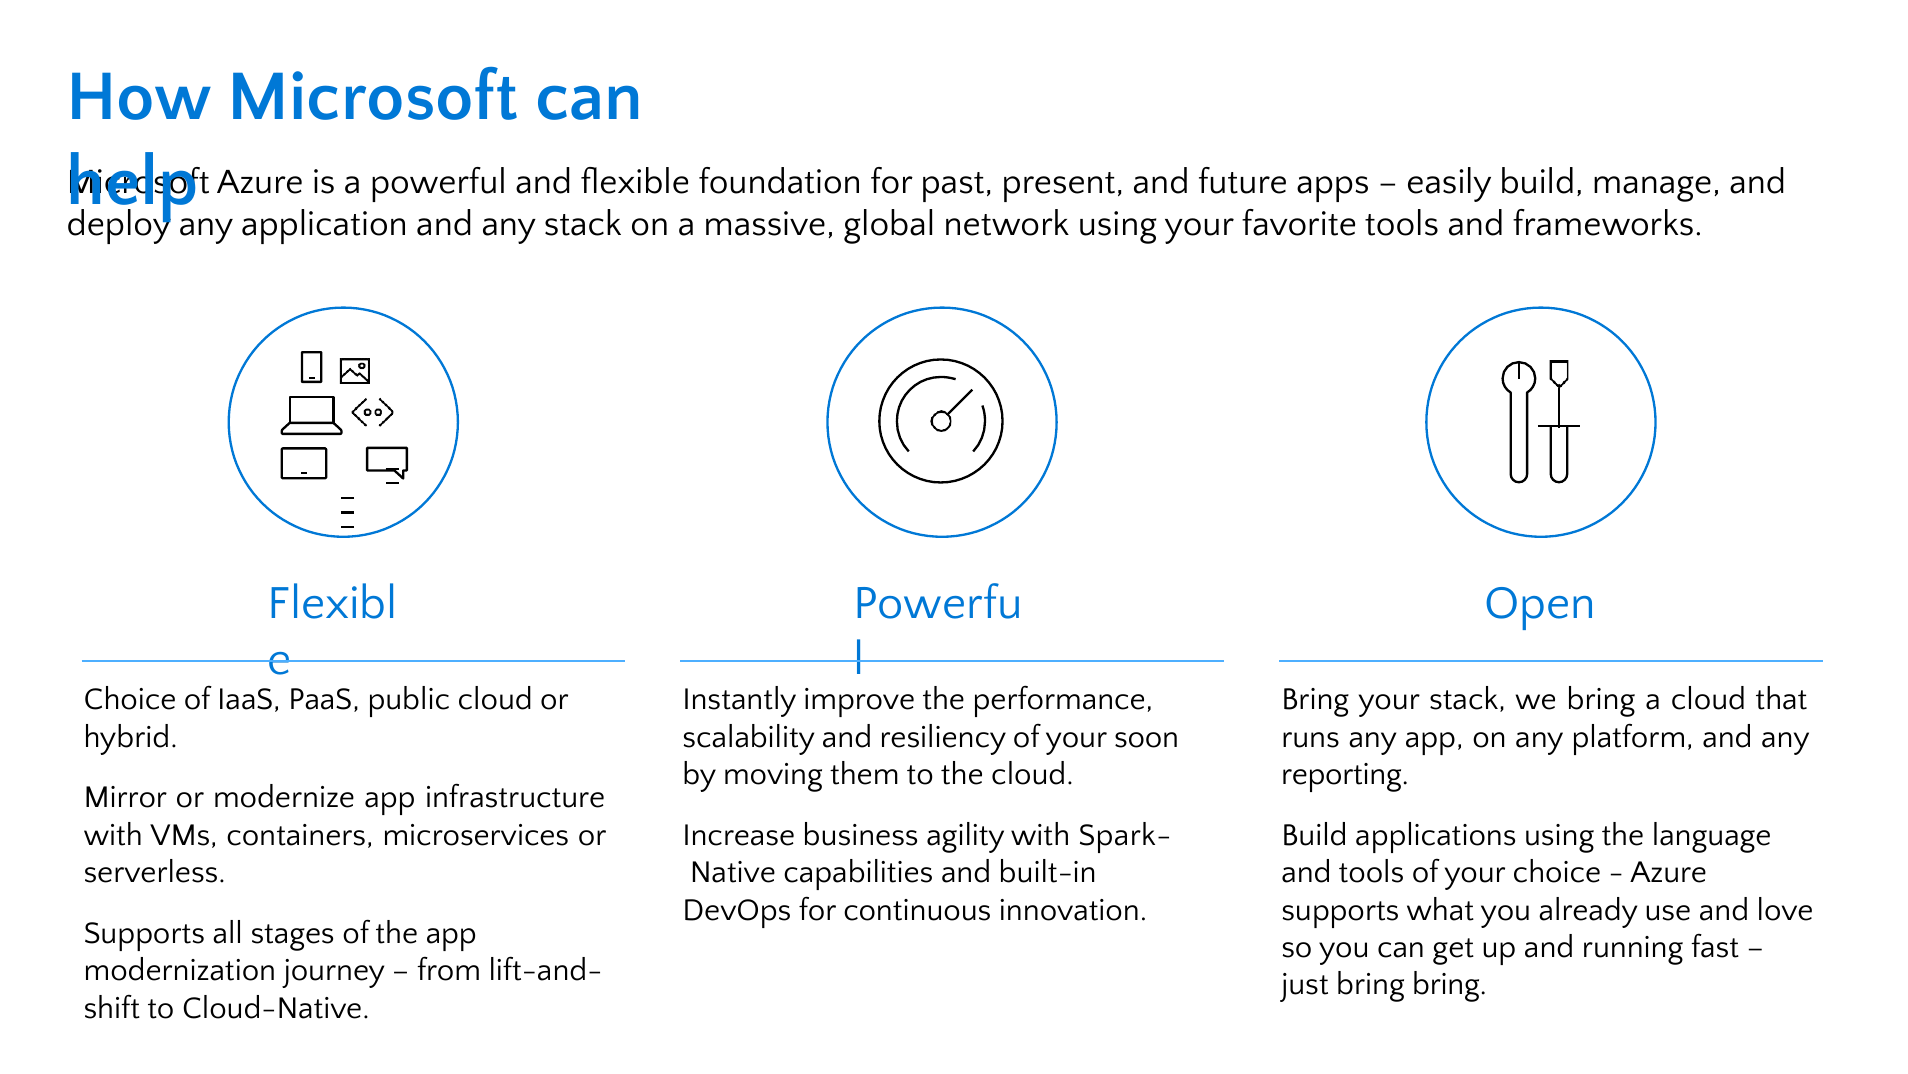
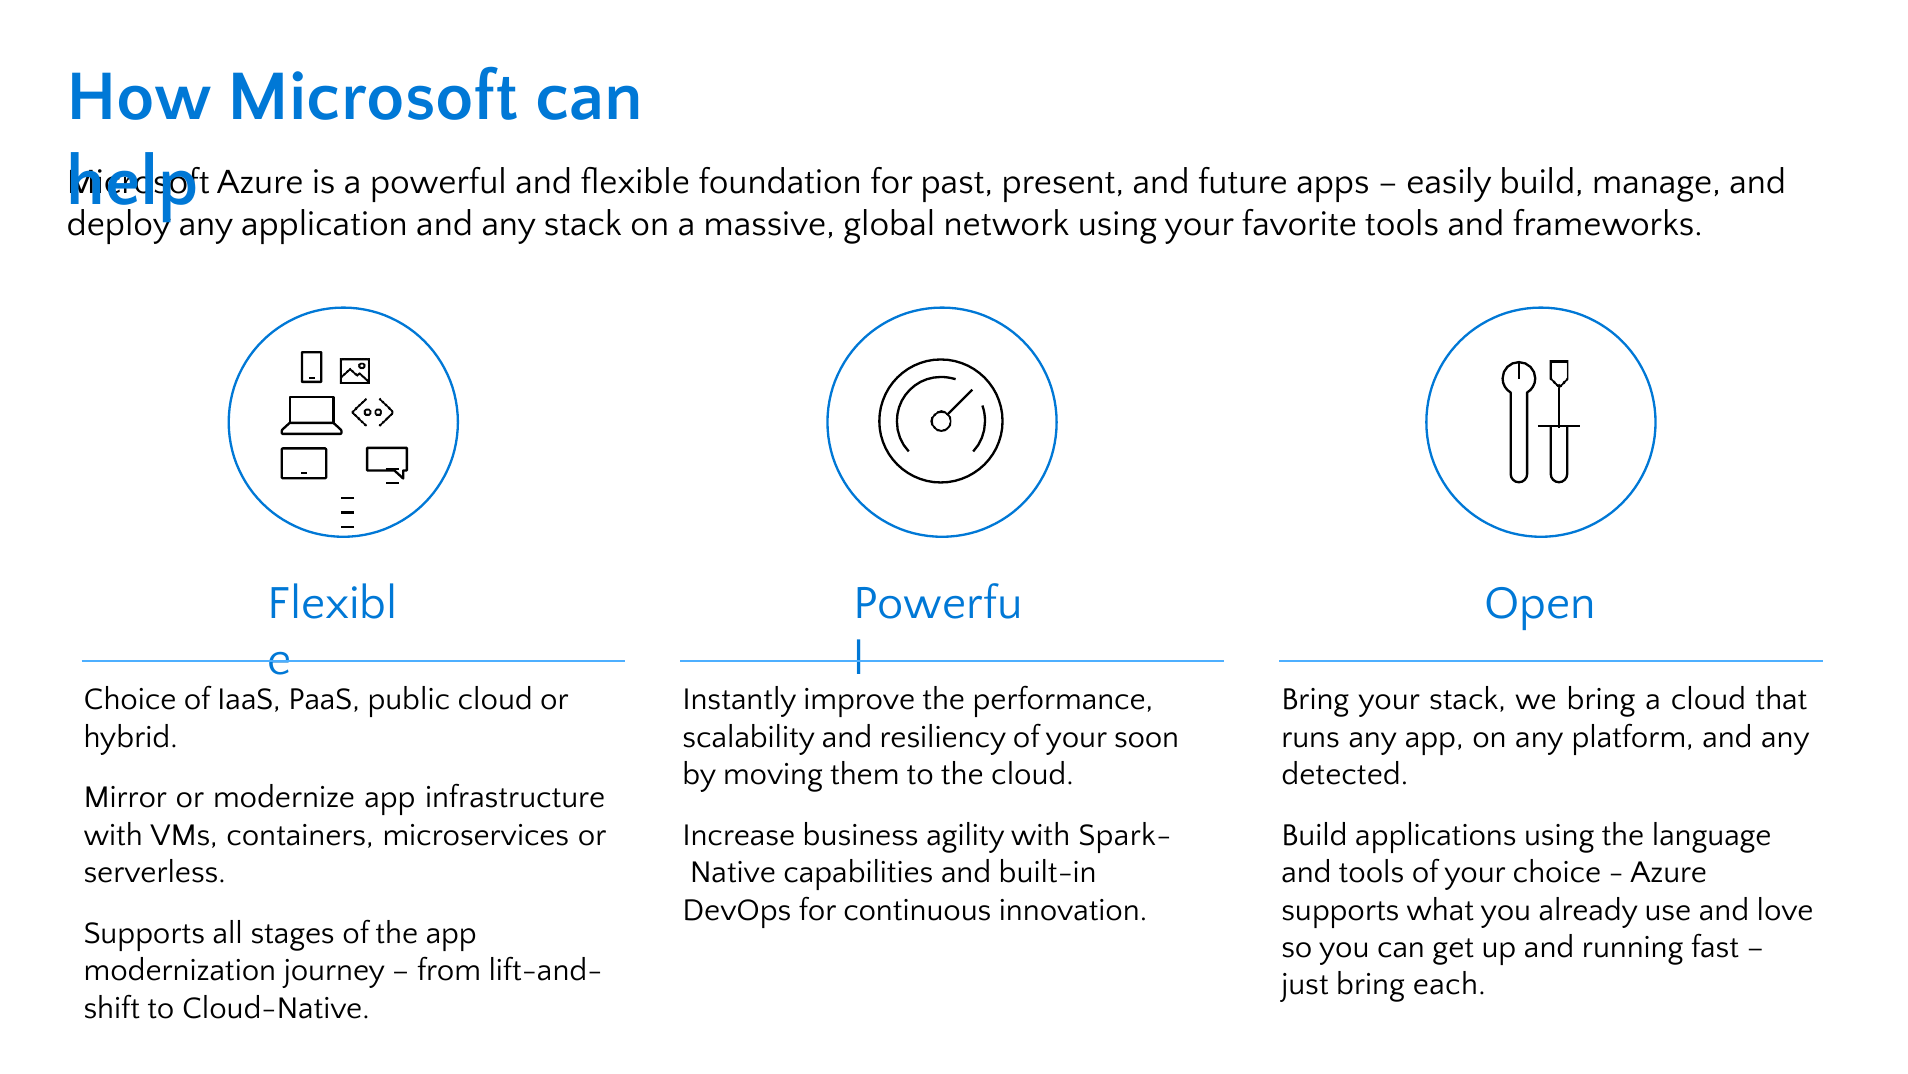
reporting: reporting -> detected
bring bring: bring -> each
